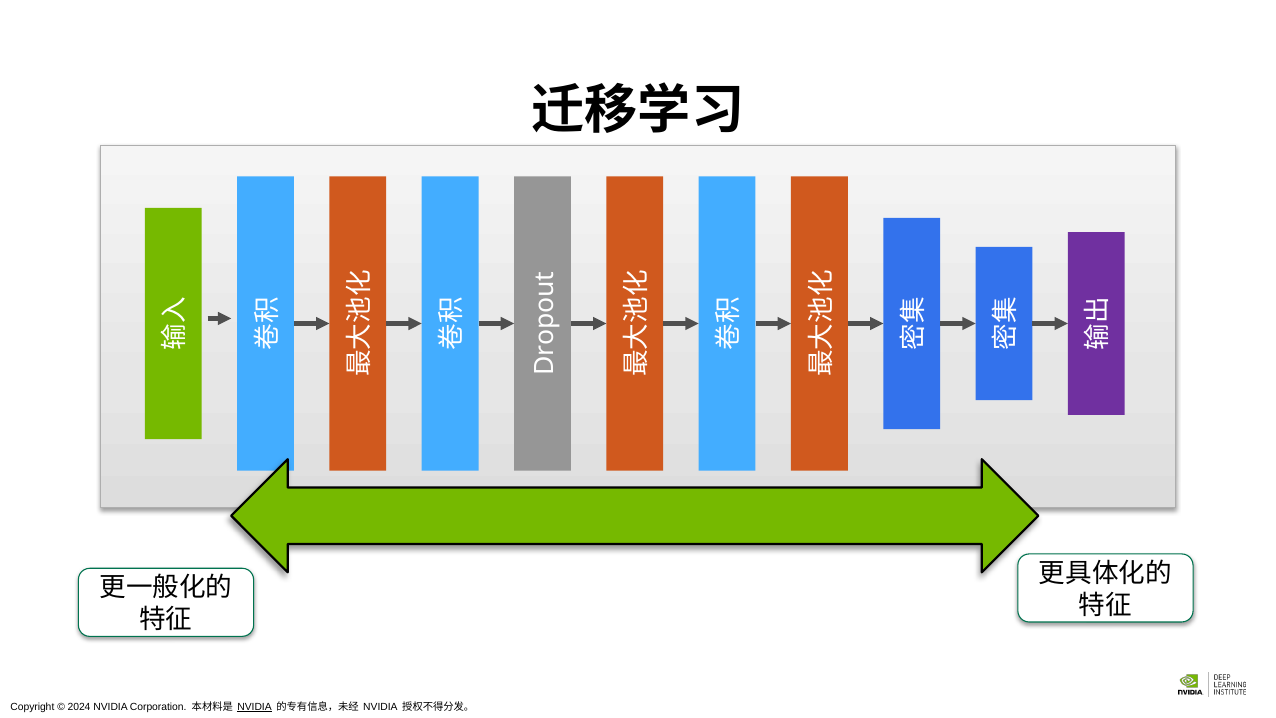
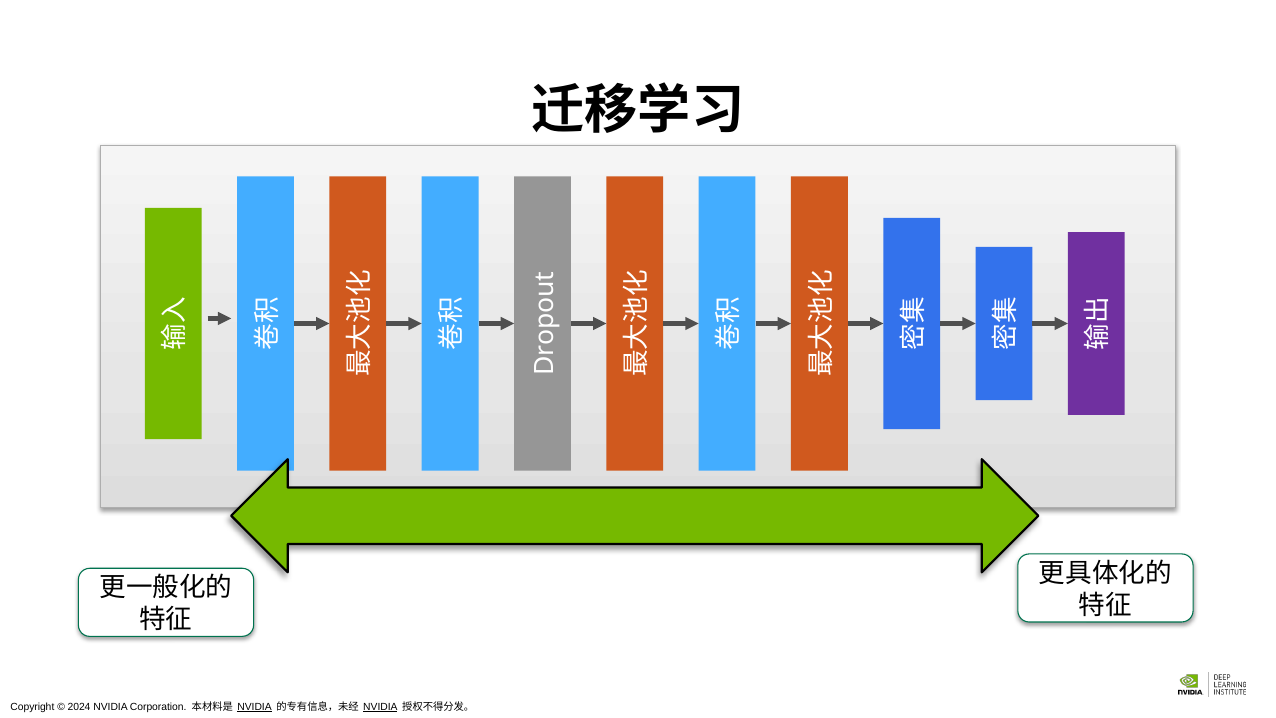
NVIDIA at (380, 707) underline: none -> present
